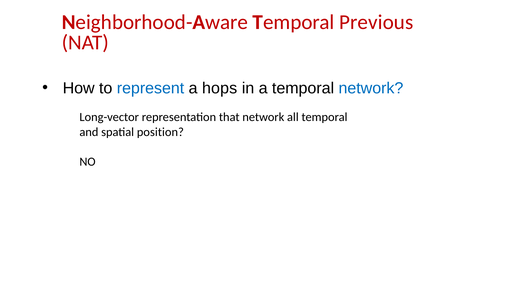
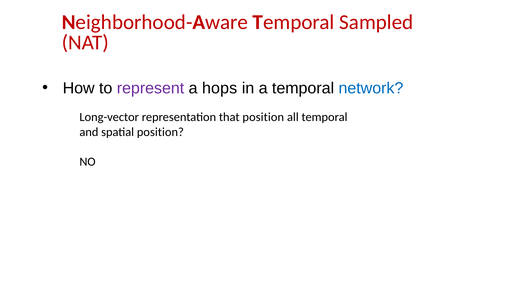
Previous: Previous -> Sampled
represent colour: blue -> purple
that network: network -> position
